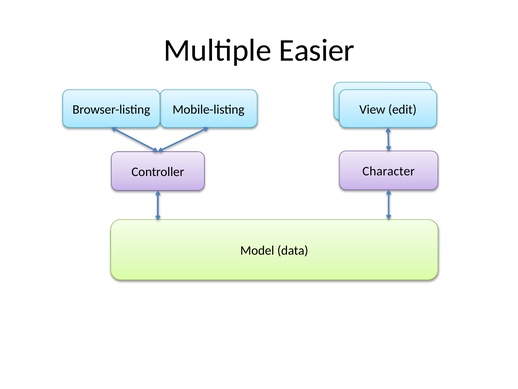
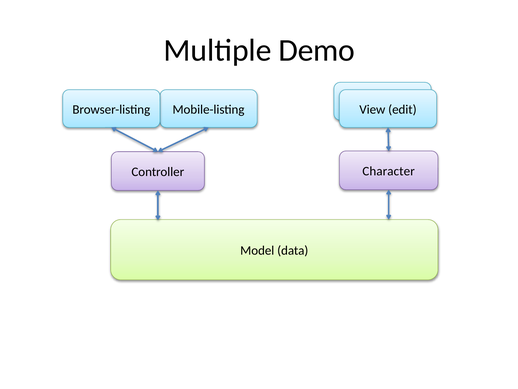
Easier: Easier -> Demo
